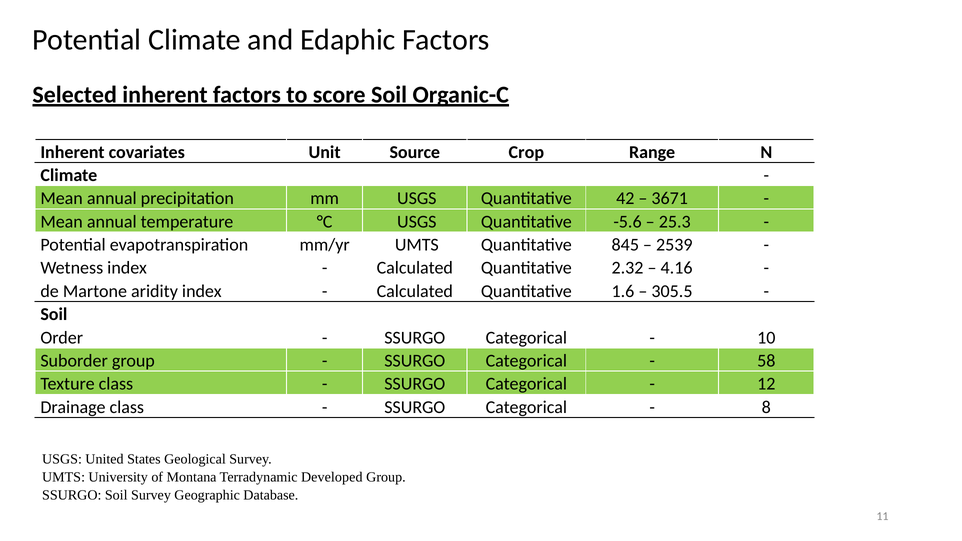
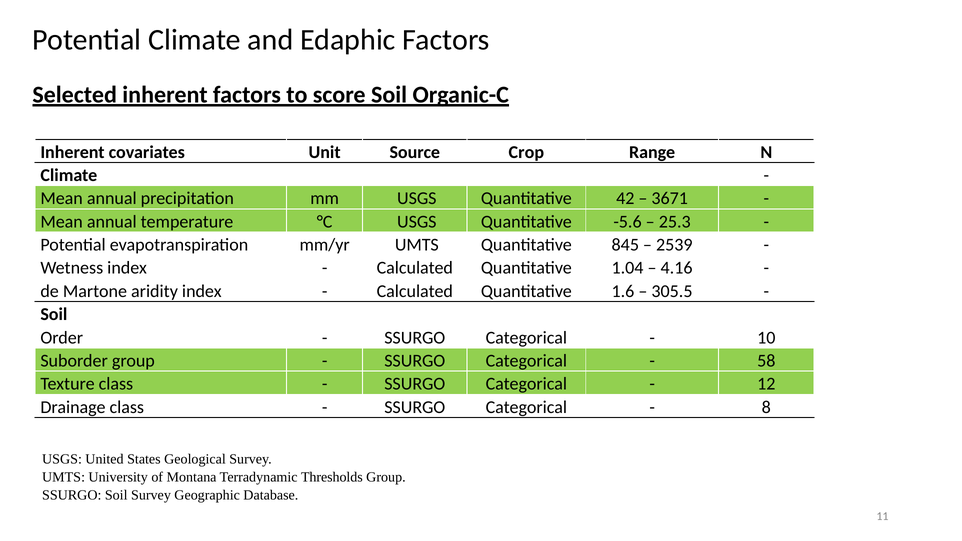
2.32: 2.32 -> 1.04
Developed: Developed -> Thresholds
